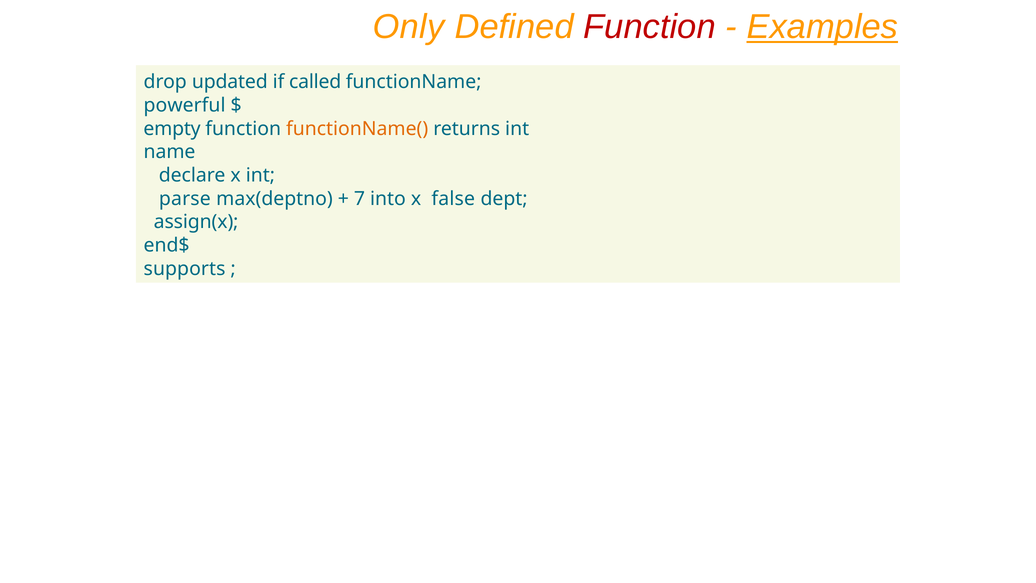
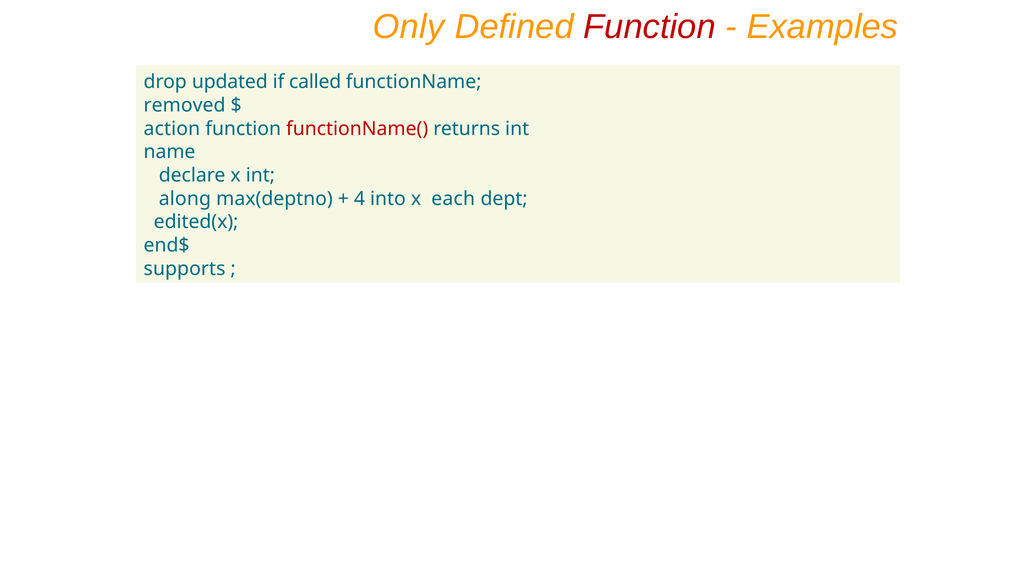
Examples underline: present -> none
powerful: powerful -> removed
empty: empty -> action
functionName( colour: orange -> red
parse: parse -> along
7: 7 -> 4
false: false -> each
assign(x: assign(x -> edited(x
